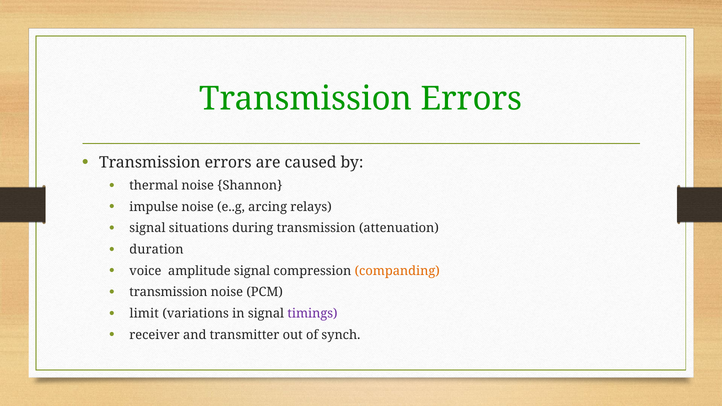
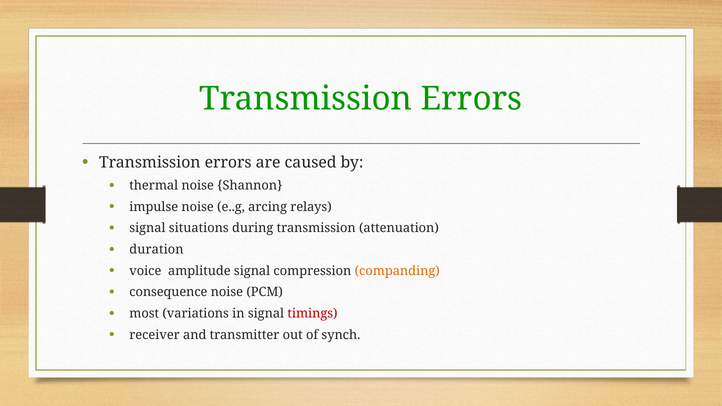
transmission at (168, 292): transmission -> consequence
limit: limit -> most
timings colour: purple -> red
